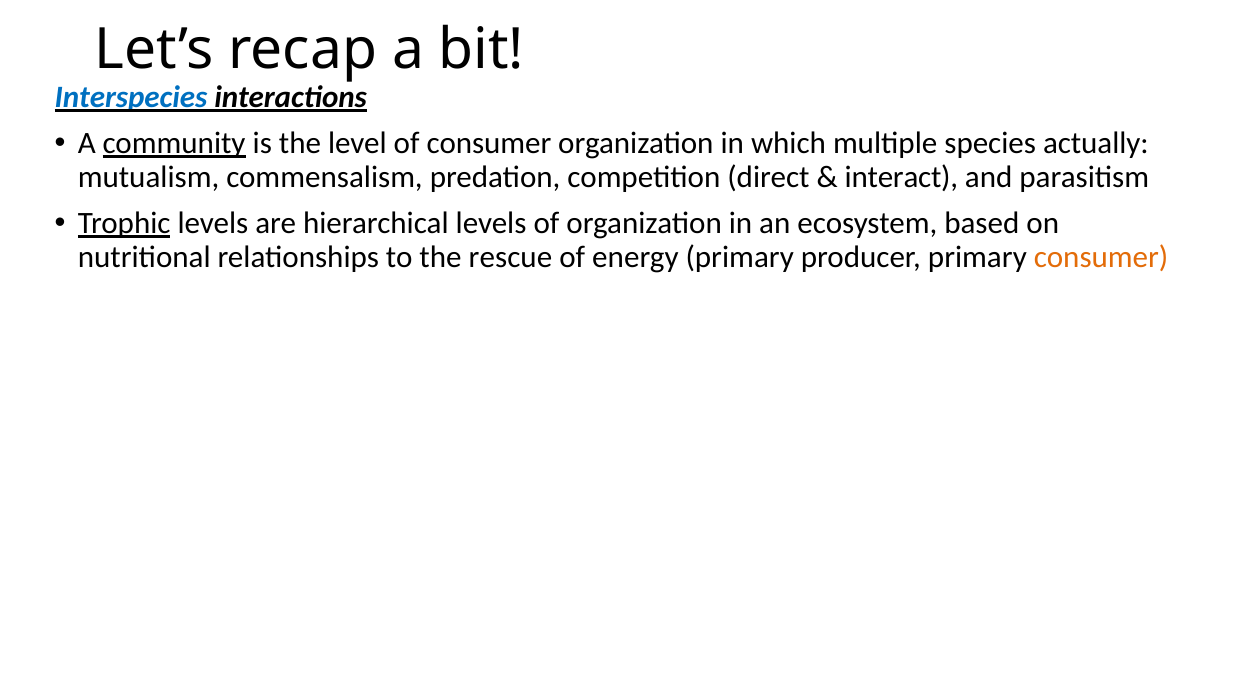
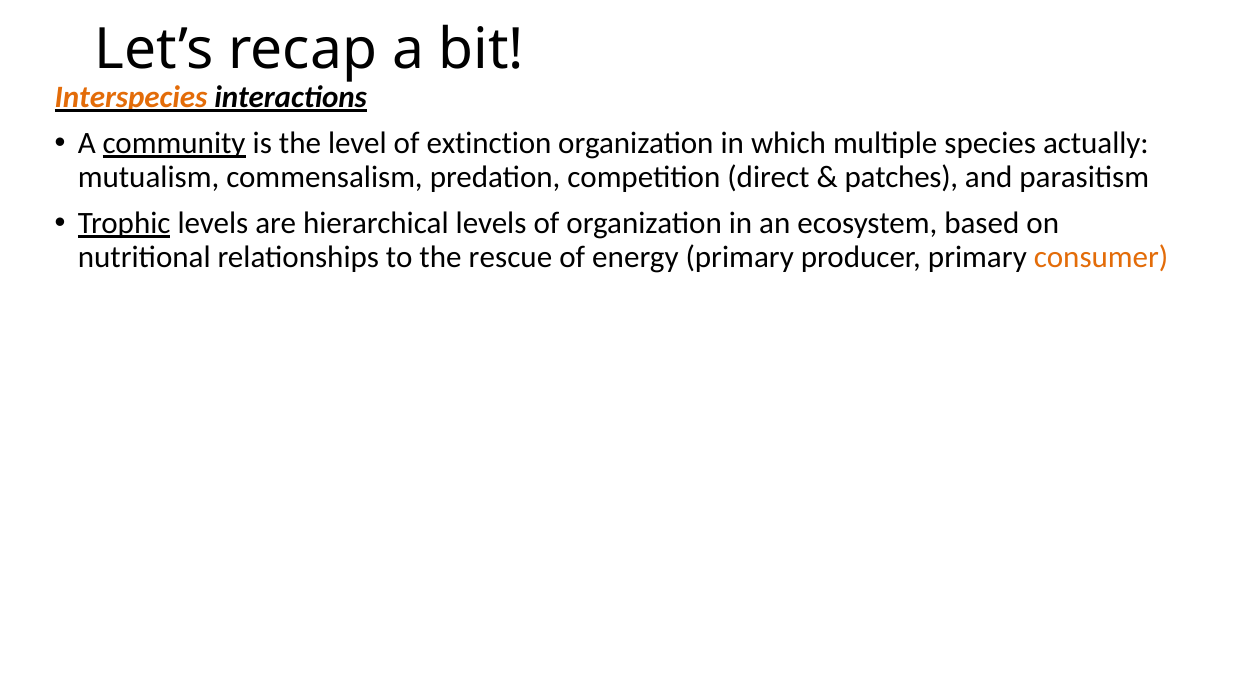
Interspecies at (131, 97) colour: blue -> orange
of consumer: consumer -> extinction
interact at (901, 177): interact -> patches
